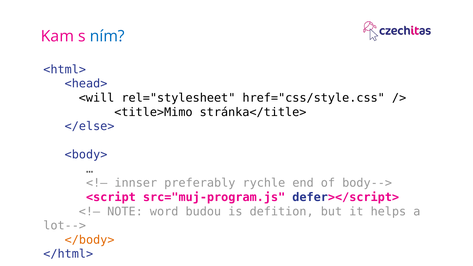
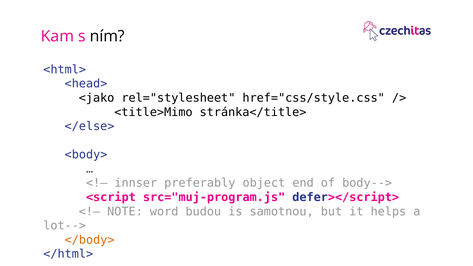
ním colour: blue -> black
<will: <will -> <jako
rychle: rychle -> object
defition: defition -> samotnou
